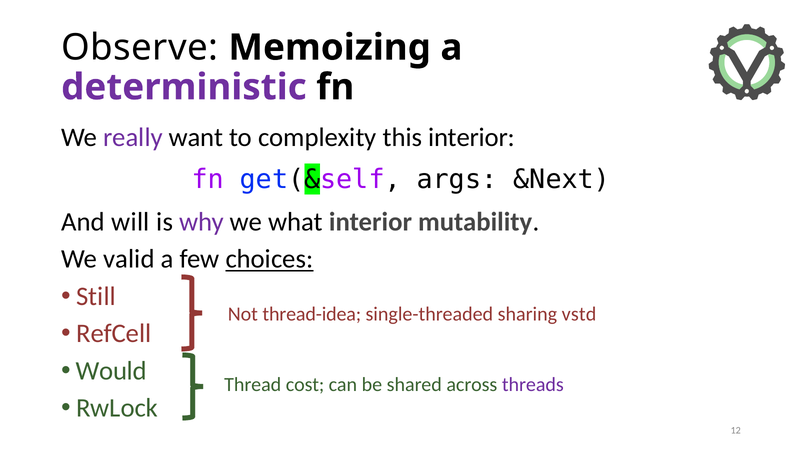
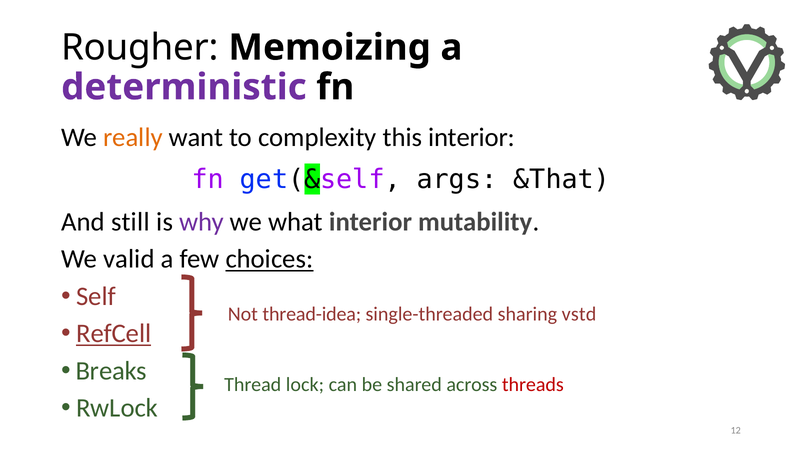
Observe: Observe -> Rougher
really colour: purple -> orange
&Next: &Next -> &That
will: will -> still
Still: Still -> Self
RefCell underline: none -> present
Would: Would -> Breaks
cost: cost -> lock
threads colour: purple -> red
